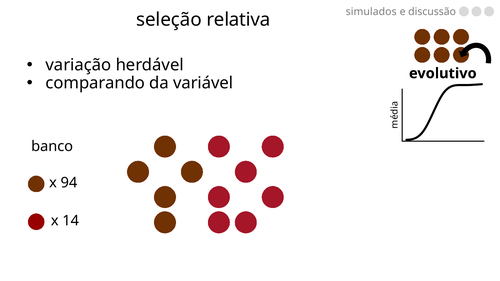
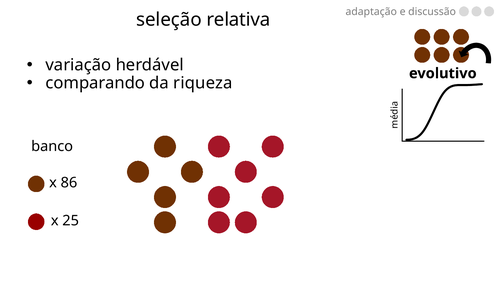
simulados: simulados -> adaptação
variável: variável -> riqueza
94: 94 -> 86
14: 14 -> 25
